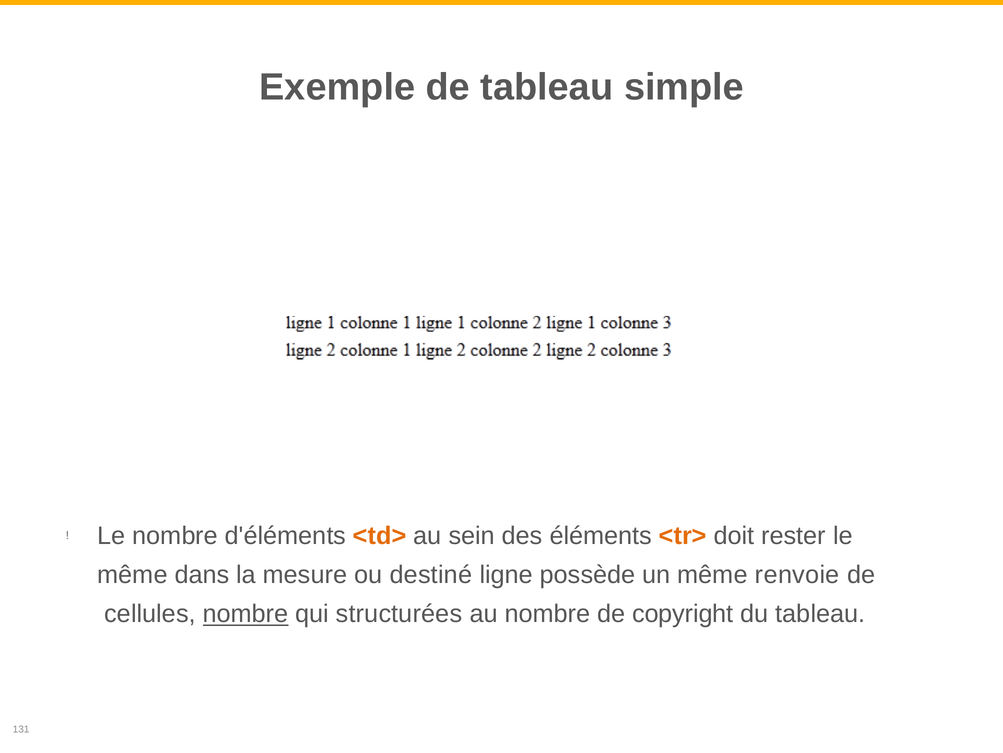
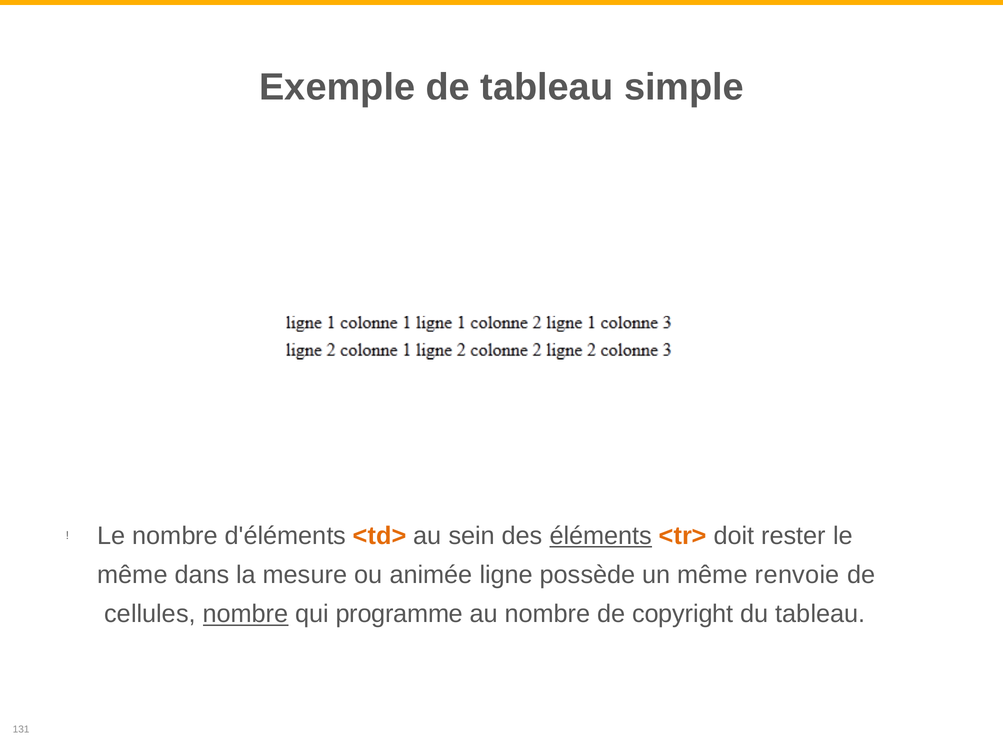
éléments underline: none -> present
destiné: destiné -> animée
structurées: structurées -> programme
